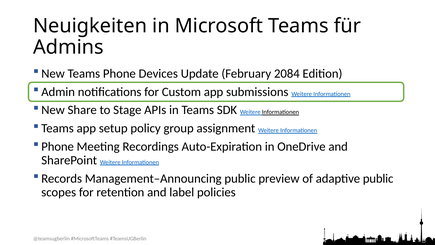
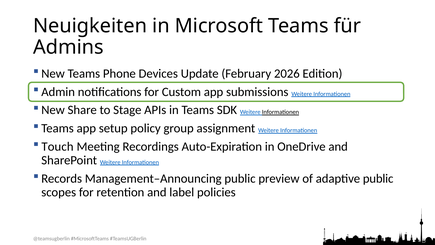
2084: 2084 -> 2026
Phone at (58, 146): Phone -> Touch
